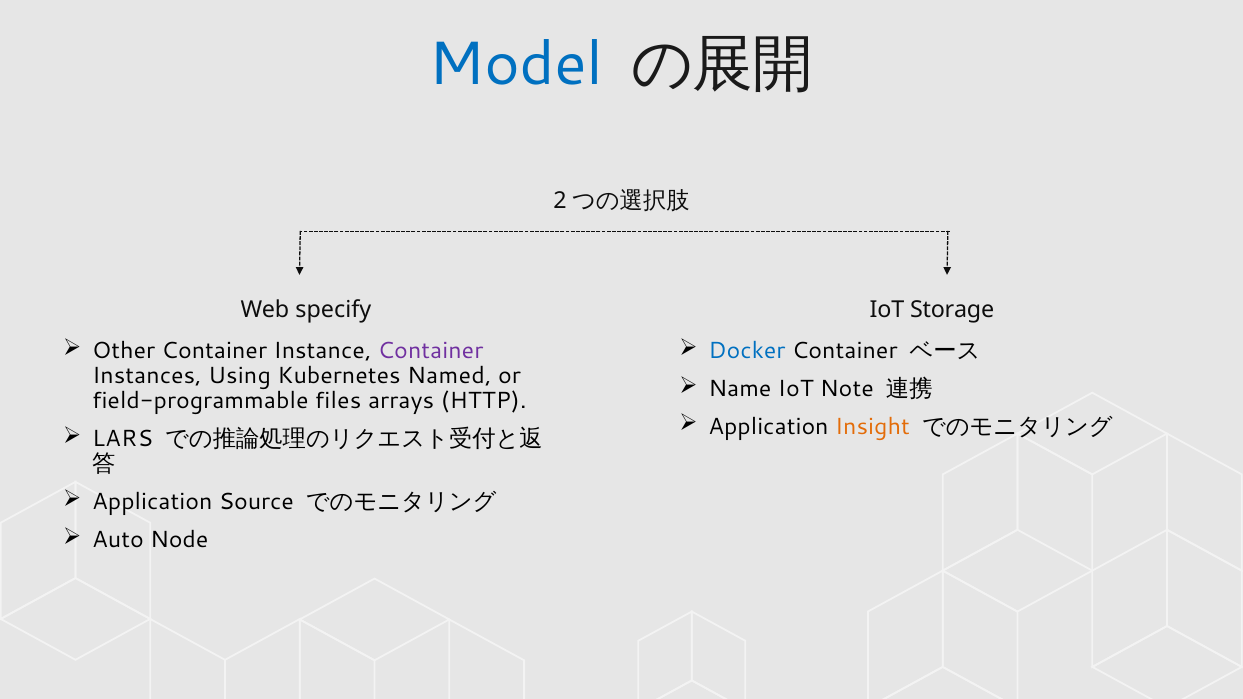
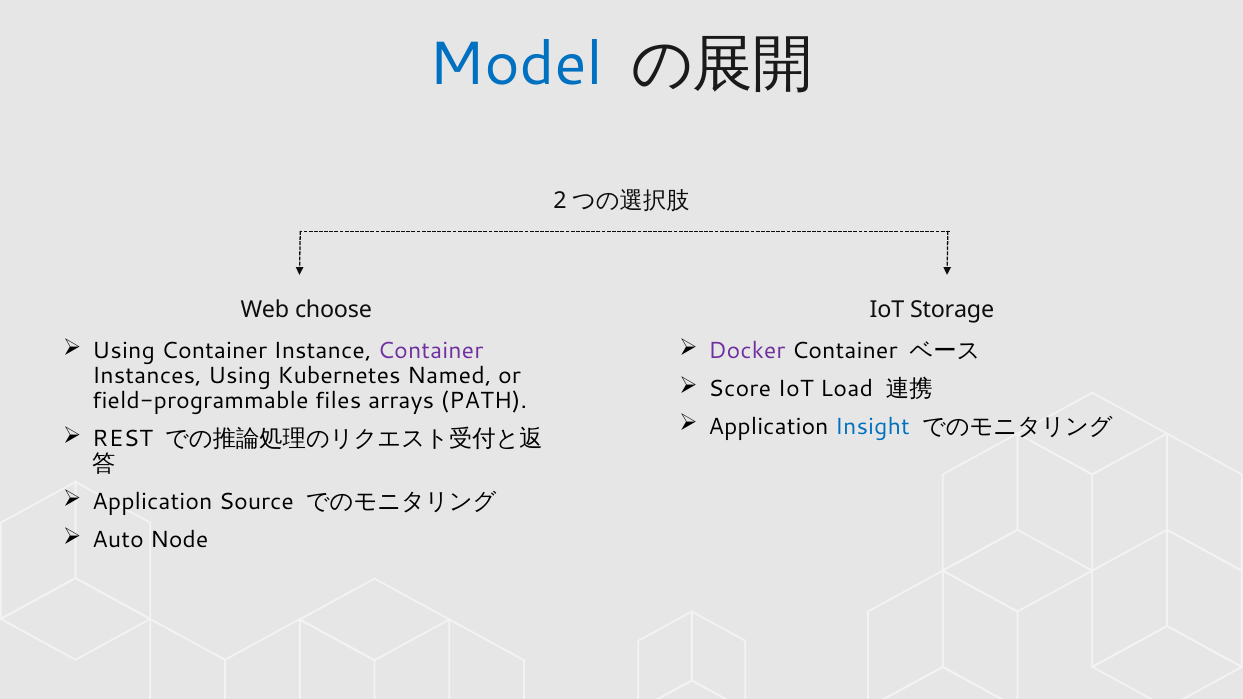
specify: specify -> choose
Other at (124, 351): Other -> Using
Docker colour: blue -> purple
Name: Name -> Score
Note: Note -> Load
HTTP: HTTP -> PATH
Insight colour: orange -> blue
LARS: LARS -> REST
